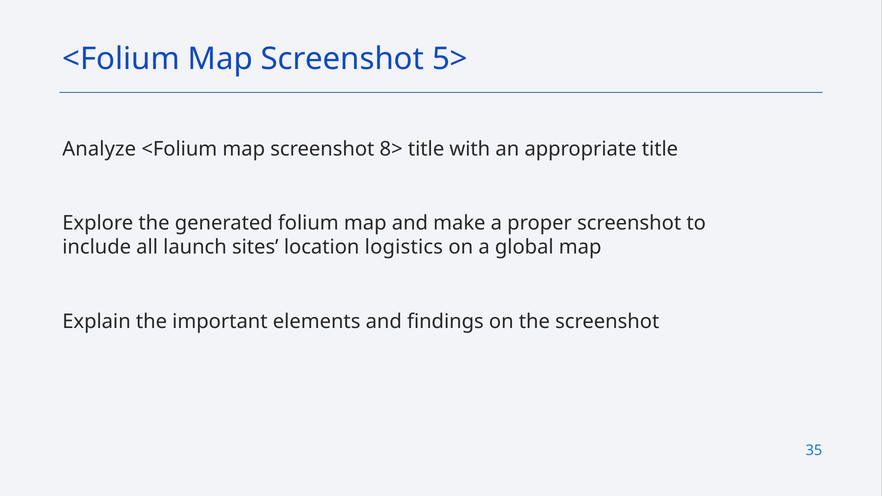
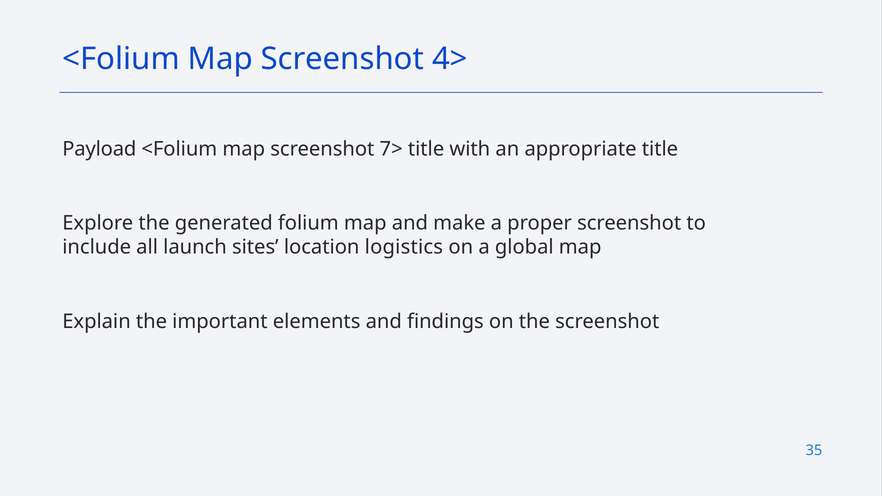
5>: 5> -> 4>
Analyze: Analyze -> Payload
8>: 8> -> 7>
